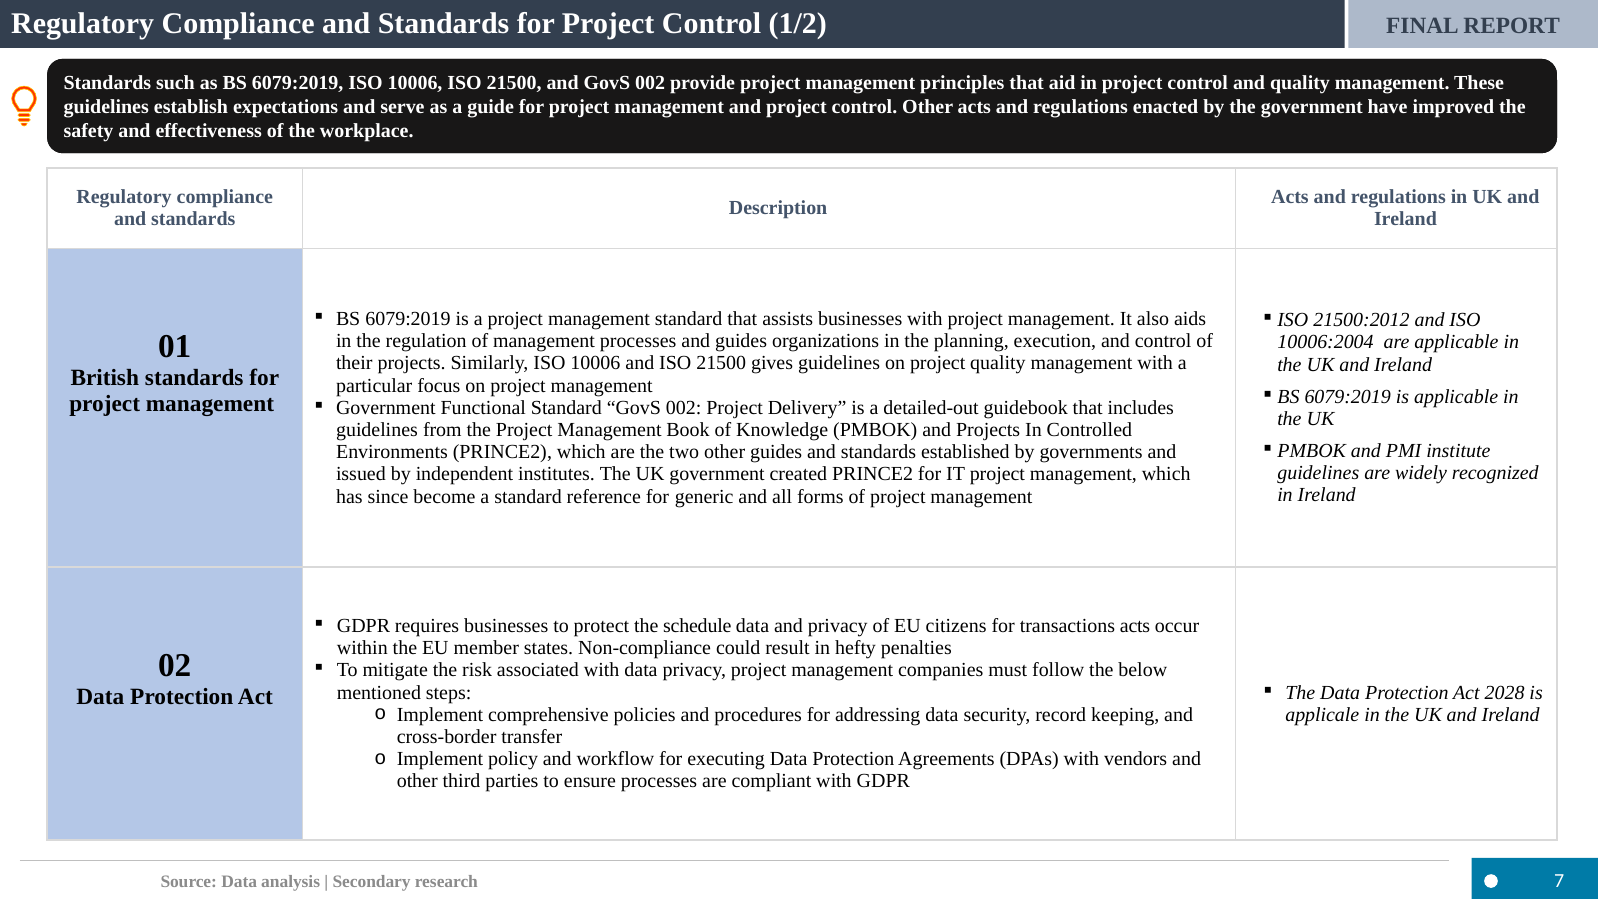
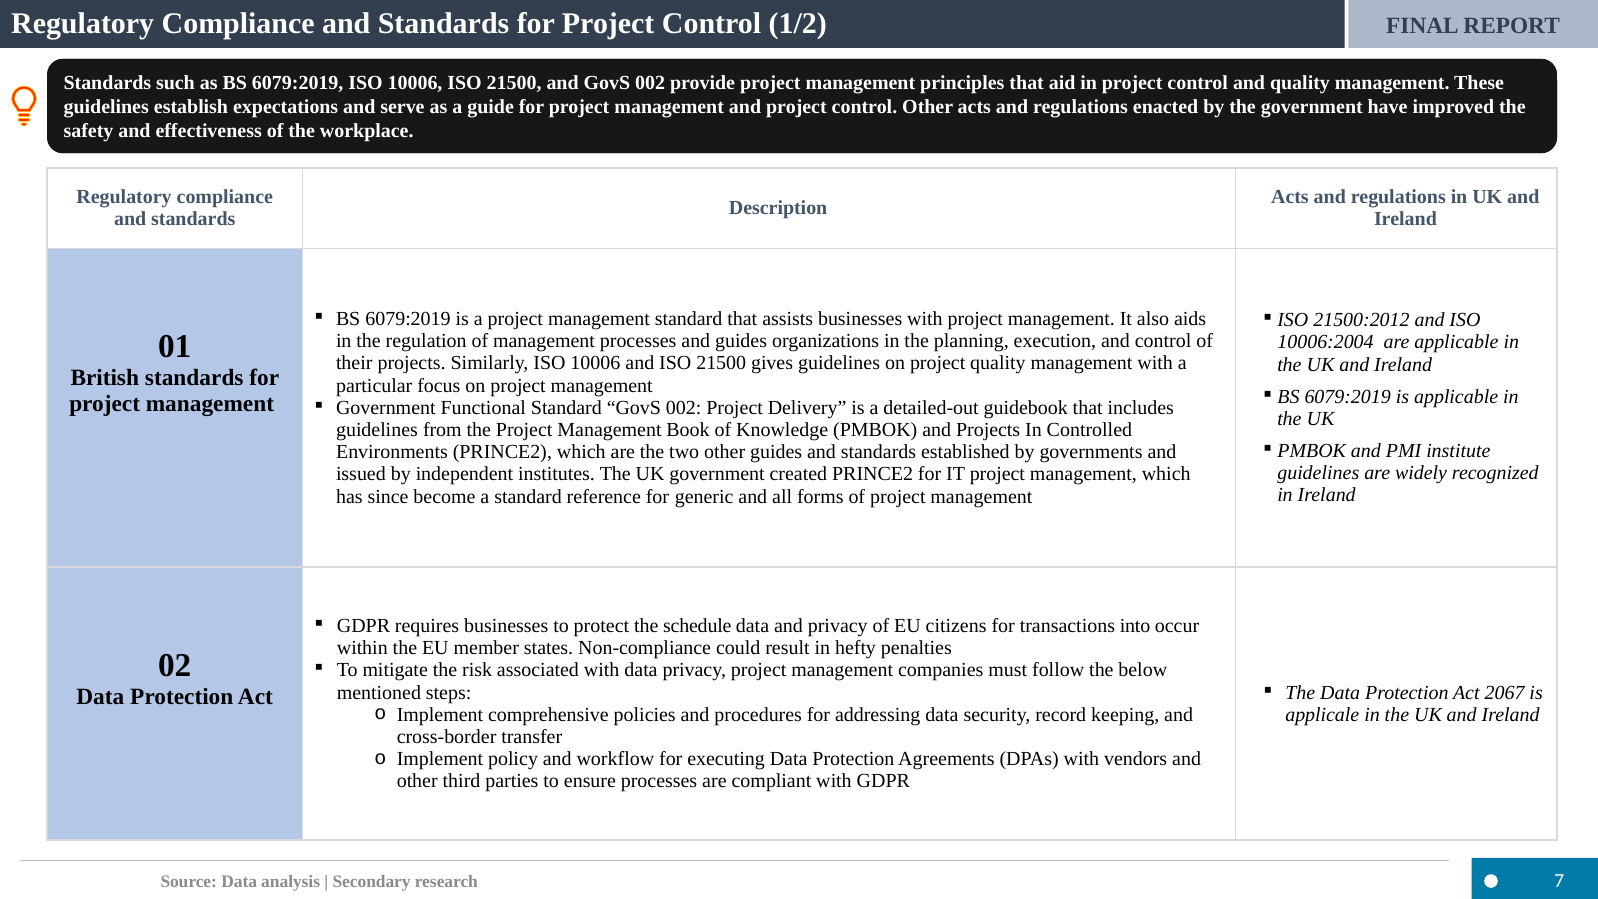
transactions acts: acts -> into
2028: 2028 -> 2067
